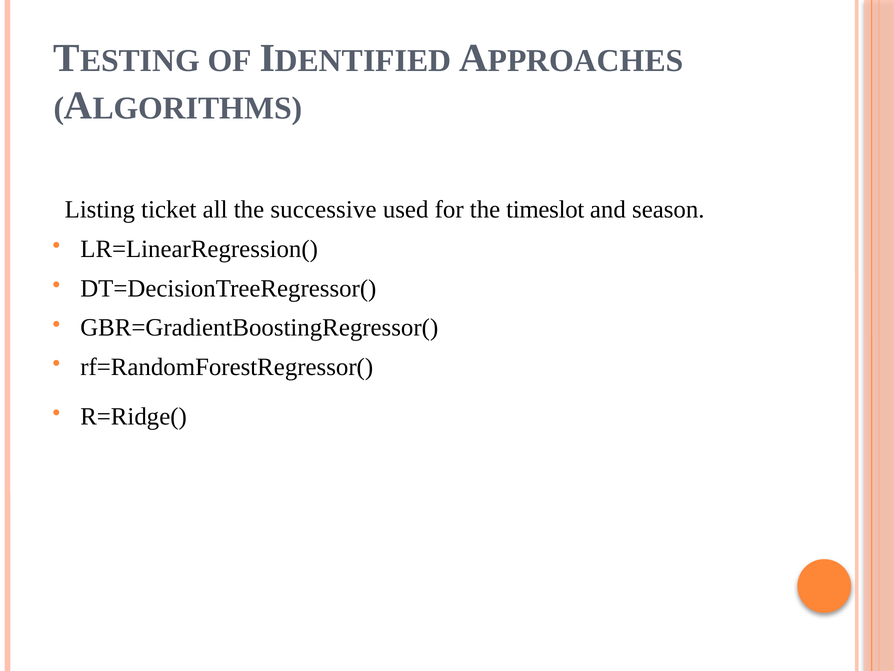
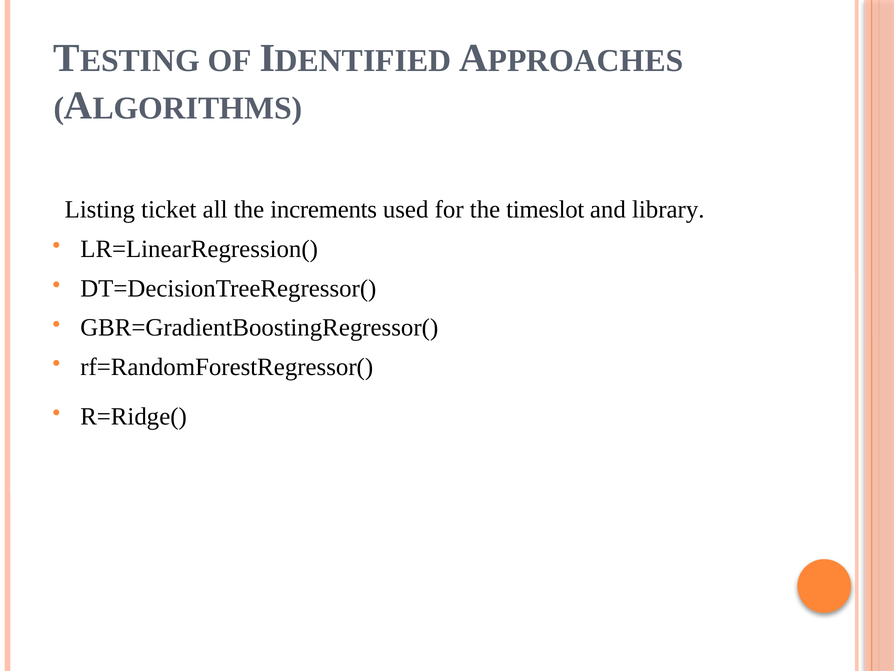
successive: successive -> increments
season: season -> library
